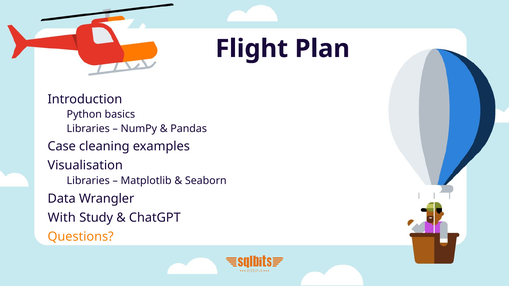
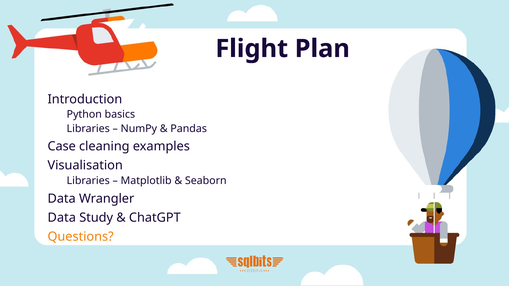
With at (62, 218): With -> Data
